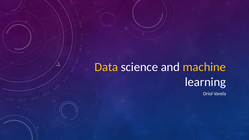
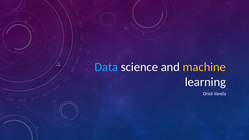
Data colour: yellow -> light blue
